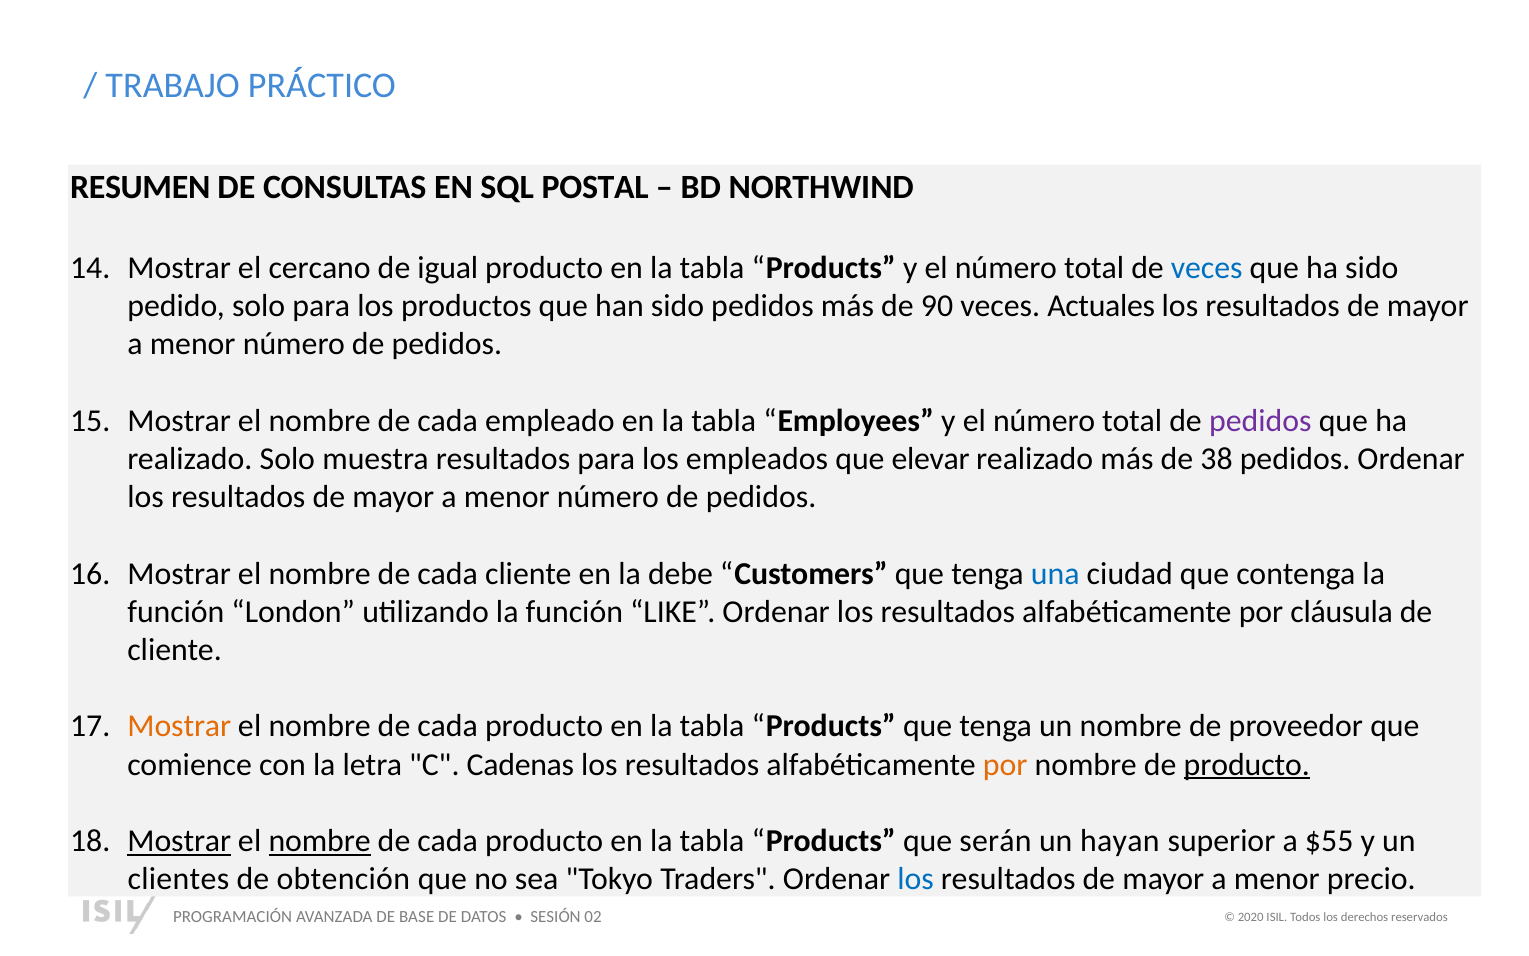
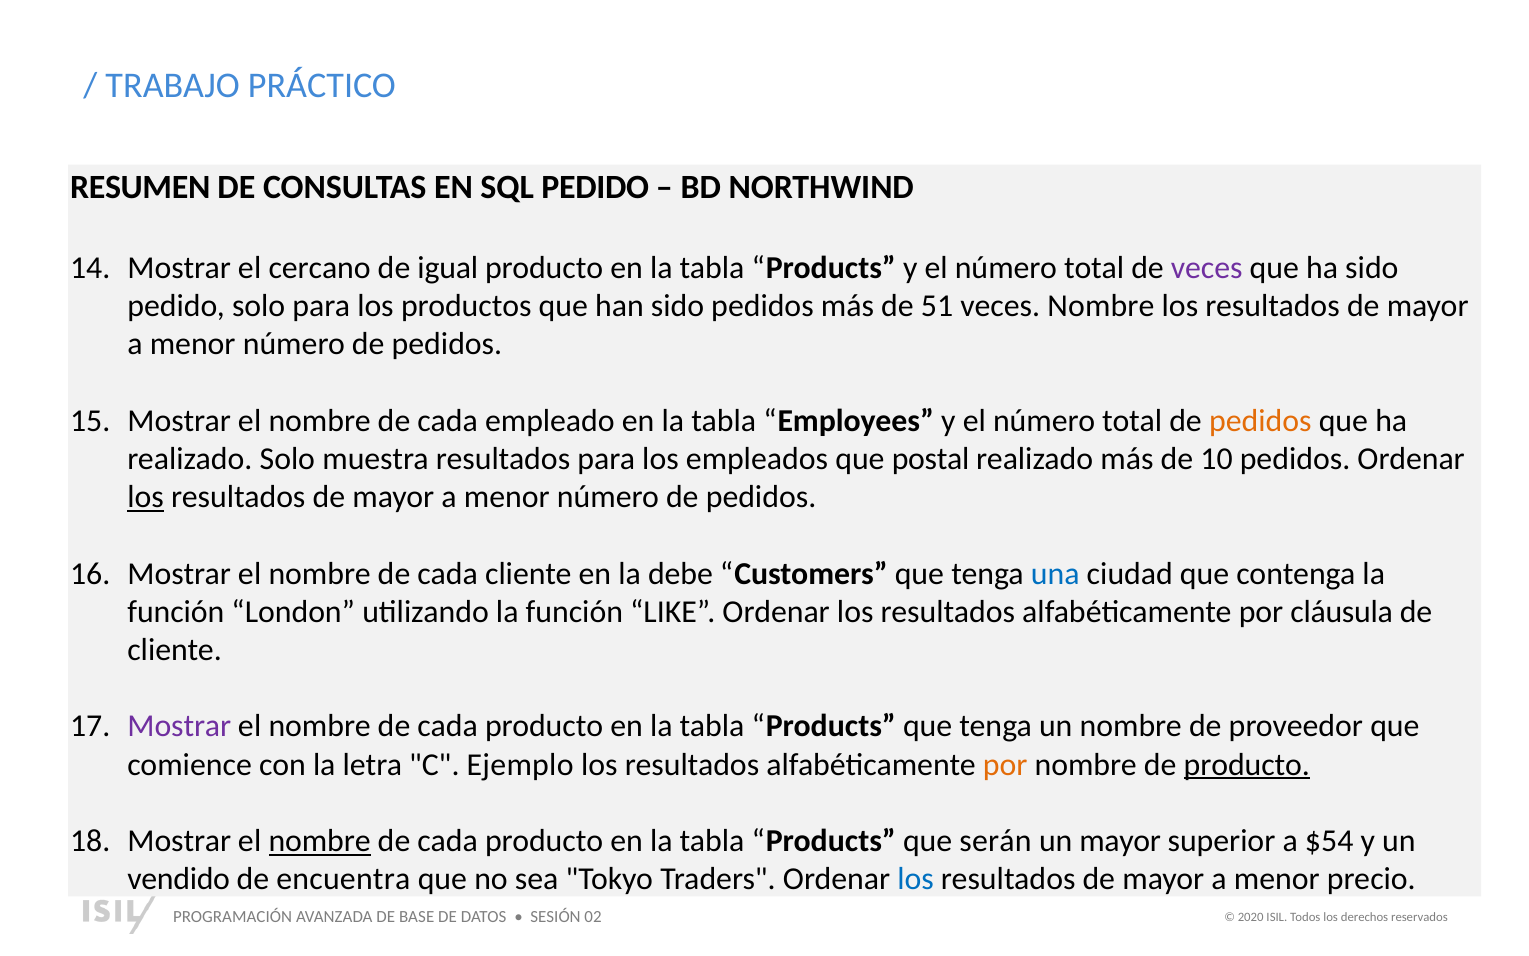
SQL POSTAL: POSTAL -> PEDIDO
veces at (1207, 267) colour: blue -> purple
90: 90 -> 51
veces Actuales: Actuales -> Nombre
pedidos at (1260, 420) colour: purple -> orange
elevar: elevar -> postal
38: 38 -> 10
los at (146, 497) underline: none -> present
Mostrar at (179, 726) colour: orange -> purple
Cadenas: Cadenas -> Ejemplo
Mostrar at (179, 841) underline: present -> none
un hayan: hayan -> mayor
$55: $55 -> $54
clientes: clientes -> vendido
obtención: obtención -> encuentra
